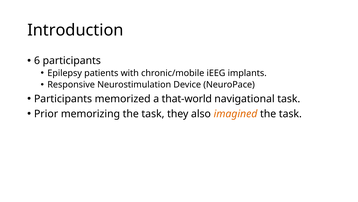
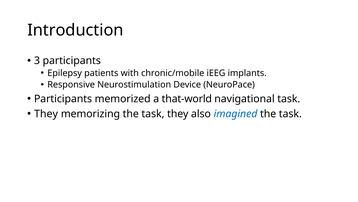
6: 6 -> 3
Prior at (46, 114): Prior -> They
imagined colour: orange -> blue
